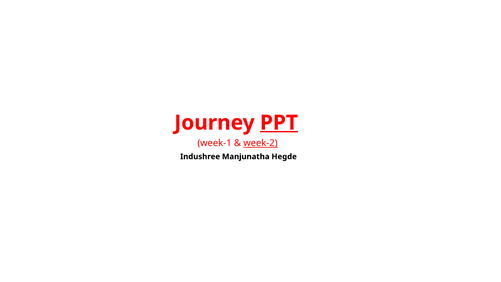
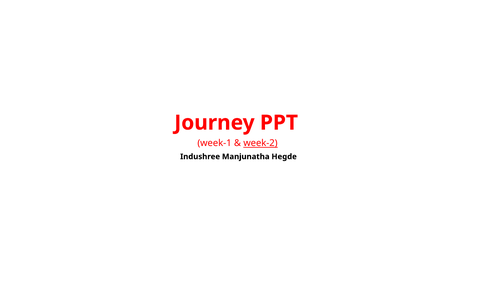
PPT underline: present -> none
